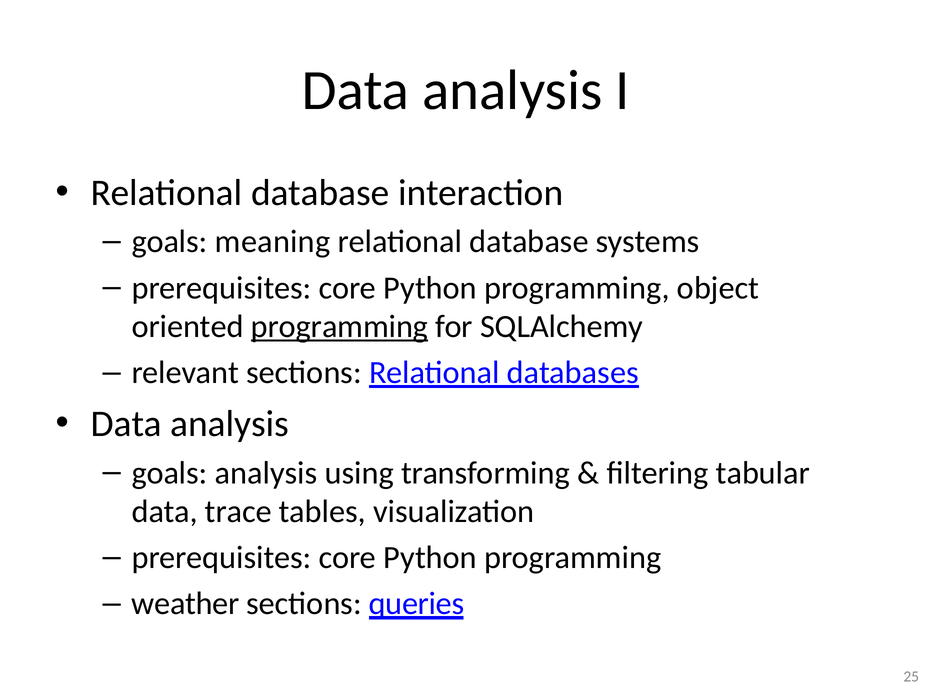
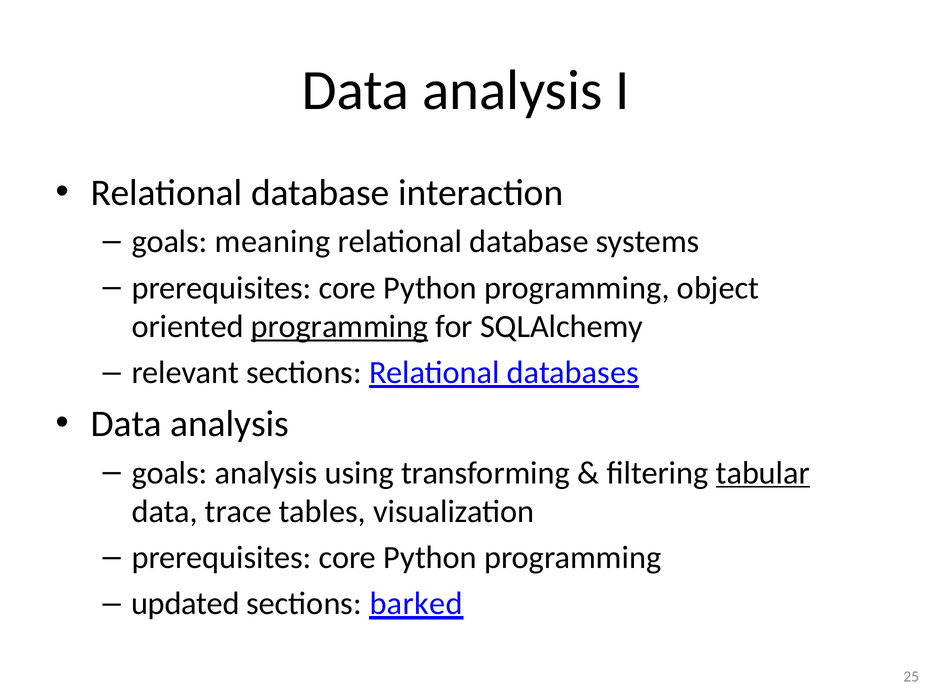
tabular underline: none -> present
weather: weather -> updated
queries: queries -> barked
